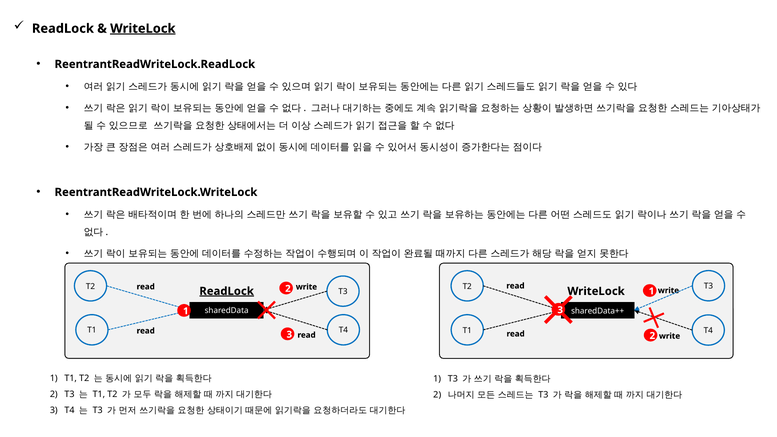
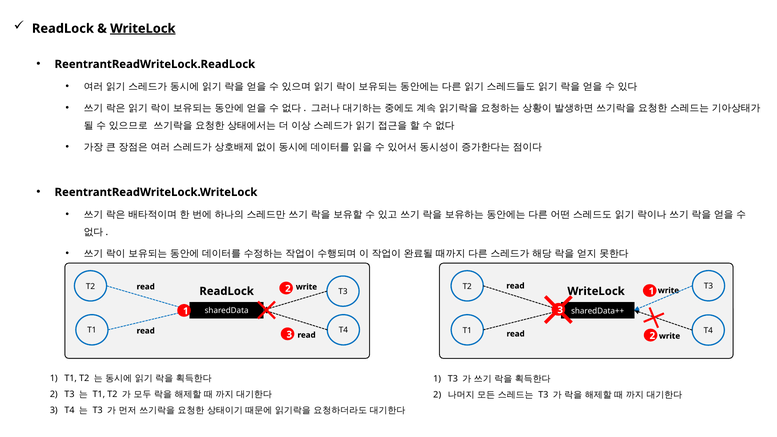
ReadLock at (227, 291) underline: present -> none
